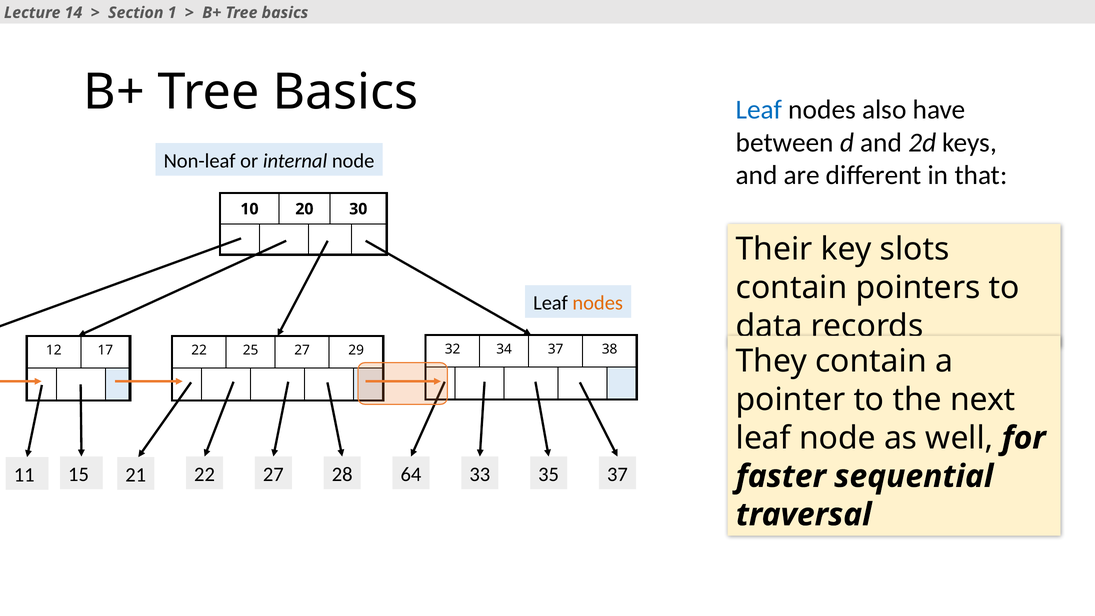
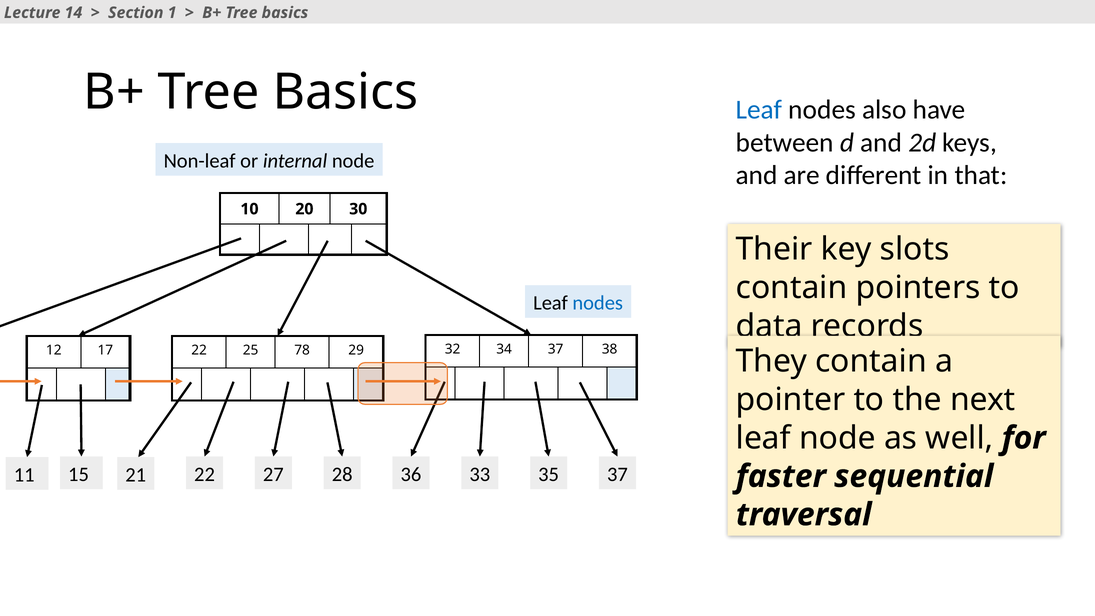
nodes at (598, 303) colour: orange -> blue
25 27: 27 -> 78
64: 64 -> 36
